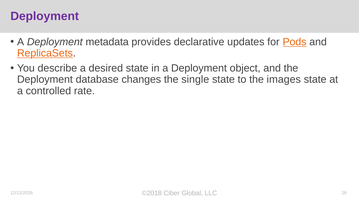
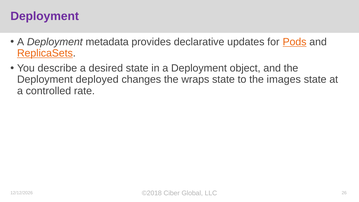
database: database -> deployed
single: single -> wraps
